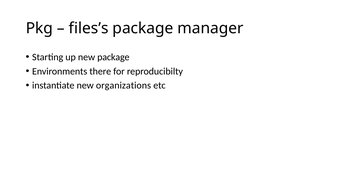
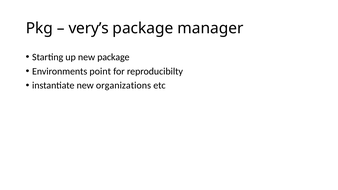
files’s: files’s -> very’s
there: there -> point
